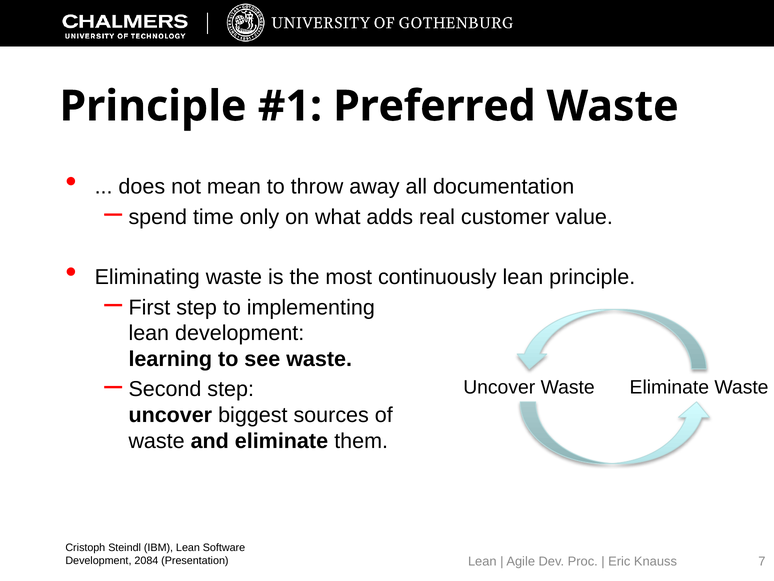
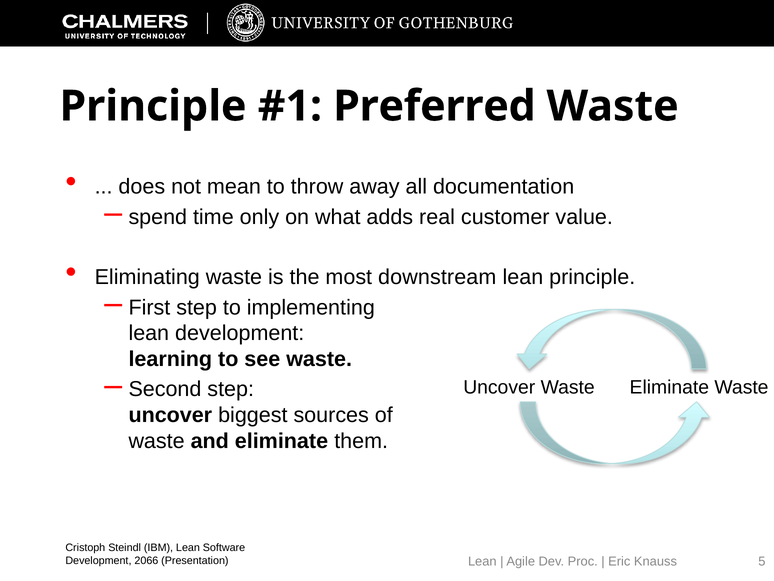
continuously: continuously -> downstream
2084: 2084 -> 2066
7: 7 -> 5
